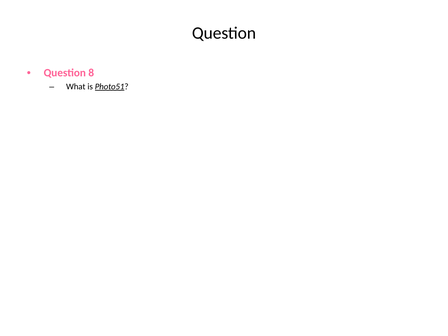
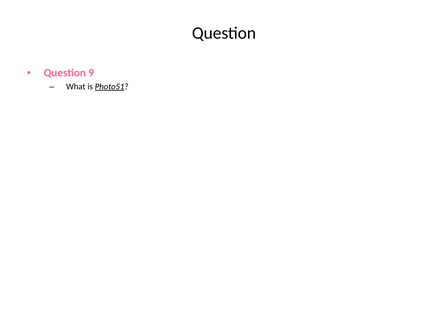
8: 8 -> 9
